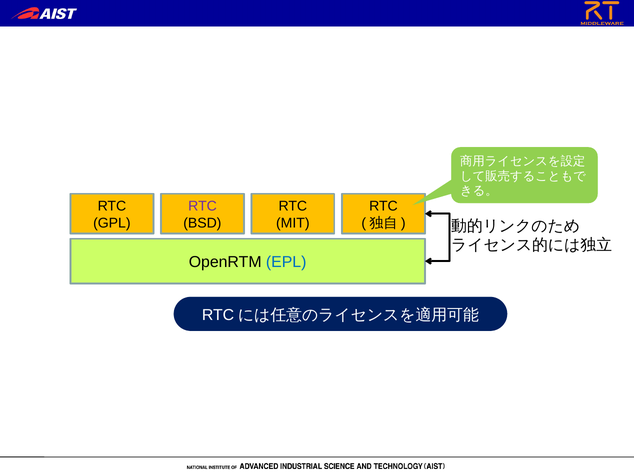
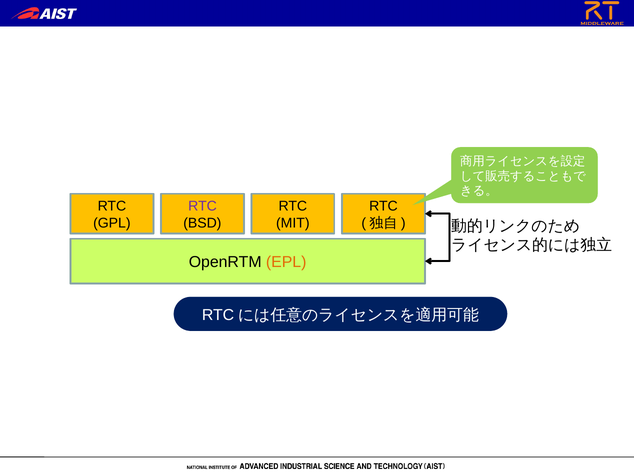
EPL colour: blue -> orange
